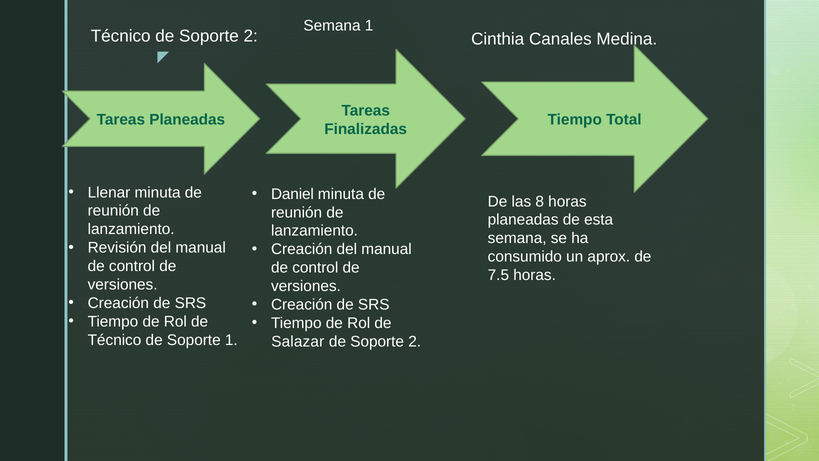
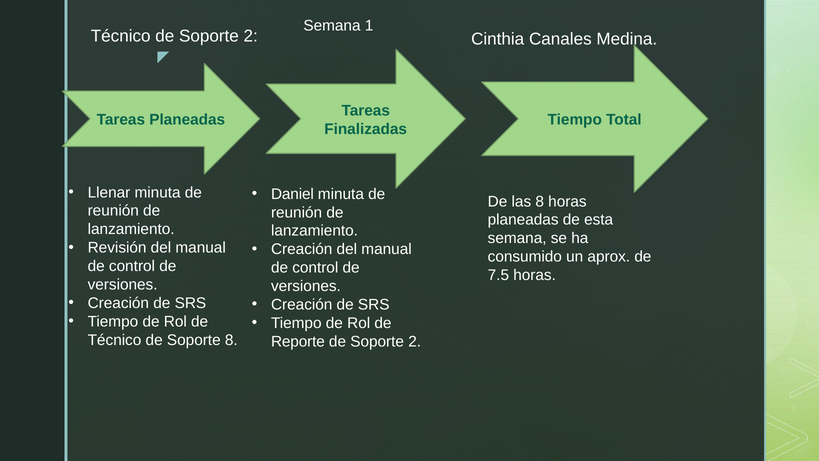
Soporte 1: 1 -> 8
Salazar: Salazar -> Reporte
